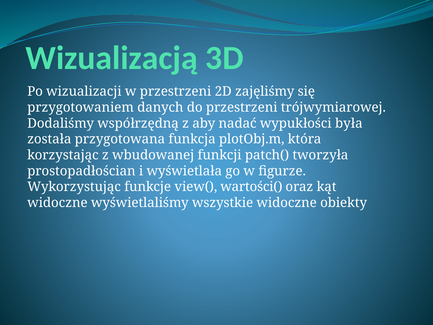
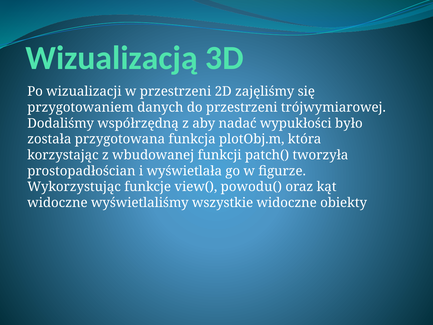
była: była -> było
wartości(: wartości( -> powodu(
